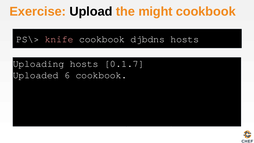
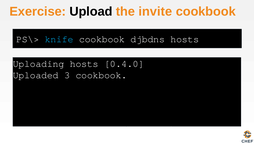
might: might -> invite
knife colour: pink -> light blue
0.1.7: 0.1.7 -> 0.4.0
6: 6 -> 3
